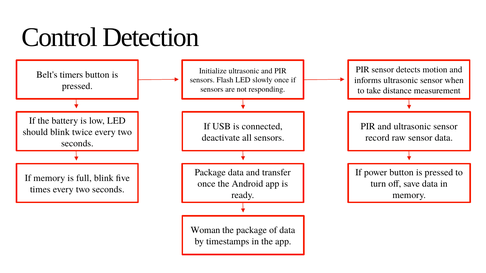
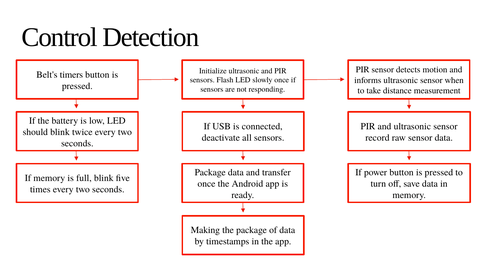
Woman: Woman -> Making
